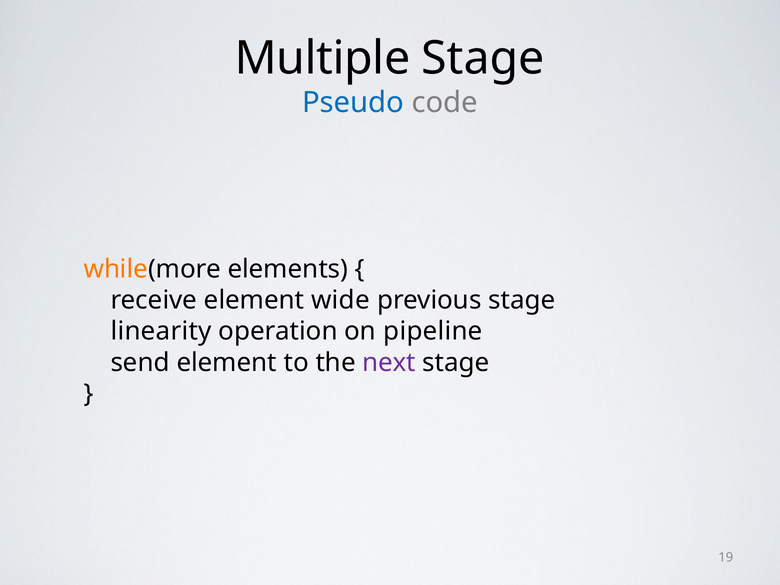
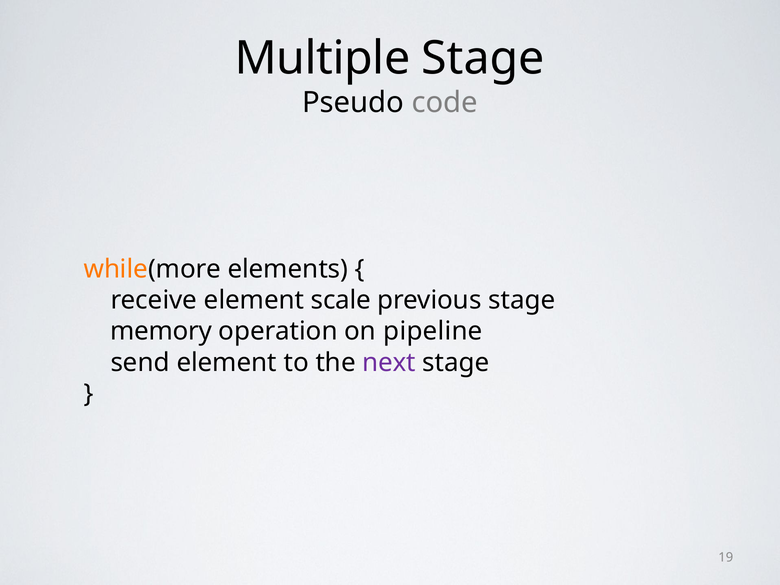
Pseudo colour: blue -> black
wide: wide -> scale
linearity: linearity -> memory
